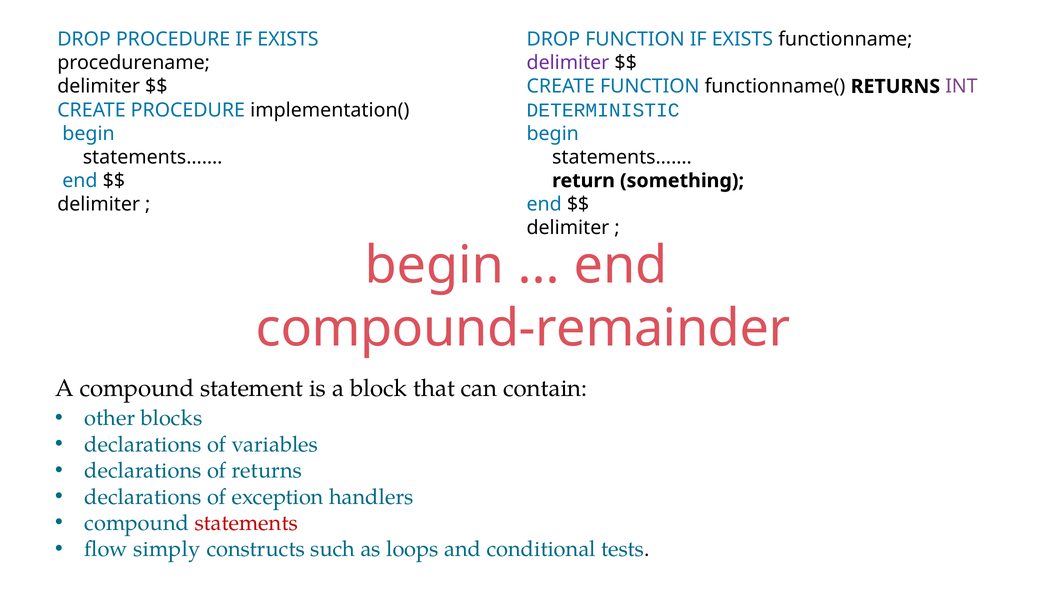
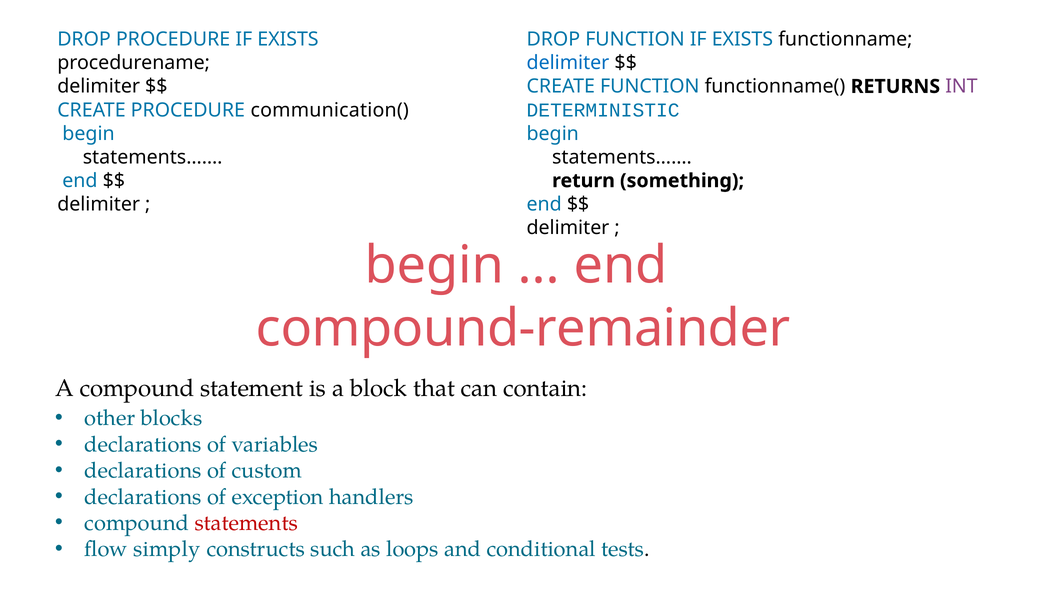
delimiter at (568, 63) colour: purple -> blue
implementation(: implementation( -> communication(
of returns: returns -> custom
